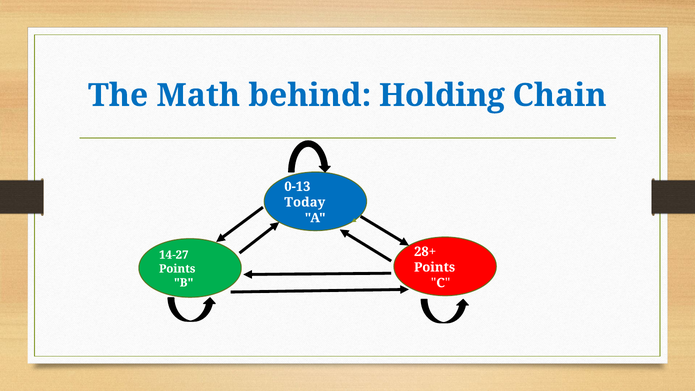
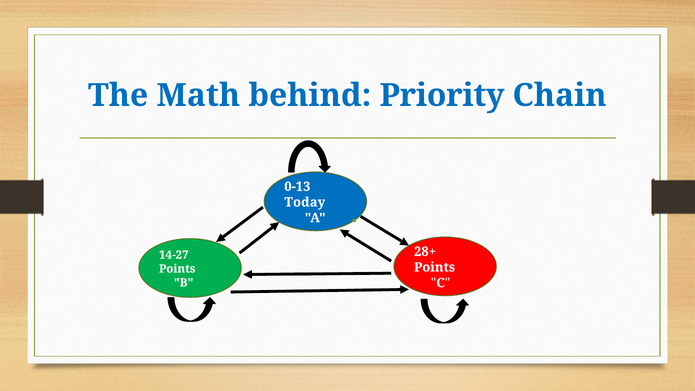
Holding: Holding -> Priority
